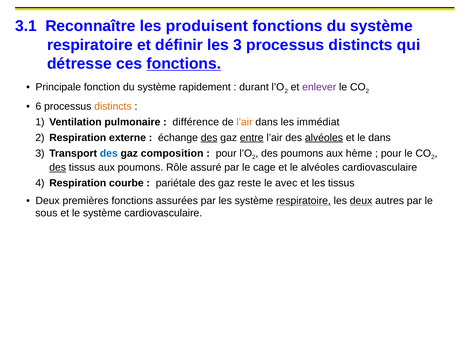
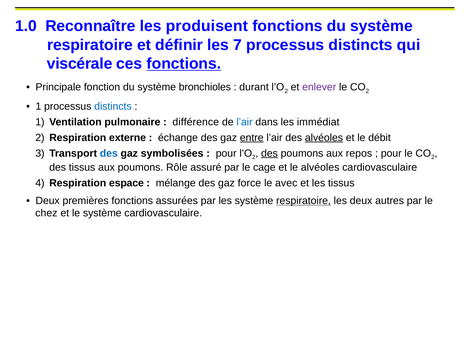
3.1: 3.1 -> 1.0
les 3: 3 -> 7
détresse: détresse -> viscérale
rapidement: rapidement -> bronchioles
6 at (38, 106): 6 -> 1
distincts at (113, 106) colour: orange -> blue
l’air at (244, 122) colour: orange -> blue
des at (209, 138) underline: present -> none
le dans: dans -> débit
composition: composition -> symbolisées
des at (269, 153) underline: none -> present
hème: hème -> repos
des at (58, 167) underline: present -> none
courbe: courbe -> espace
pariétale: pariétale -> mélange
reste: reste -> force
deux at (361, 201) underline: present -> none
sous: sous -> chez
